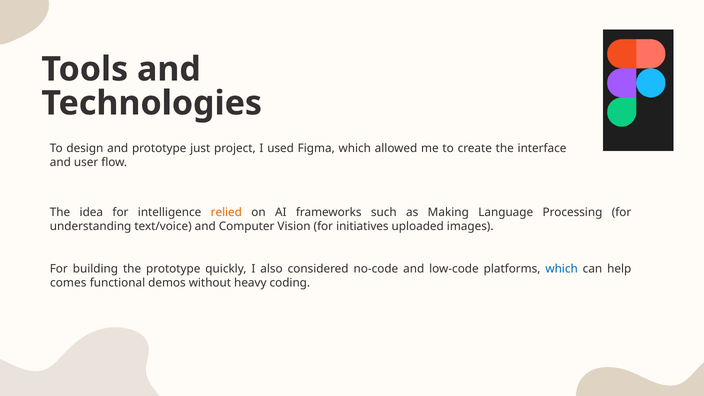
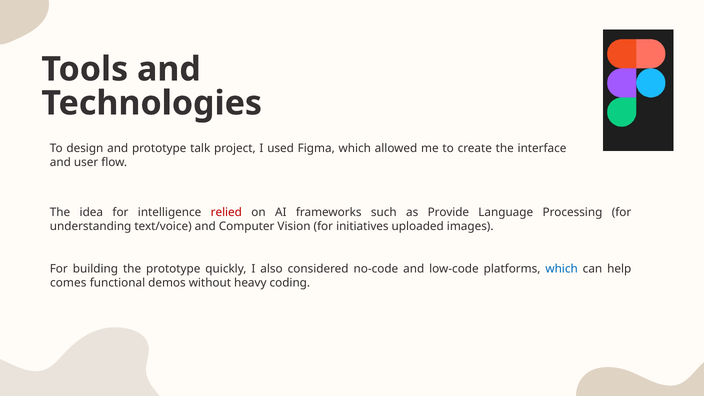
just: just -> talk
relied colour: orange -> red
Making: Making -> Provide
